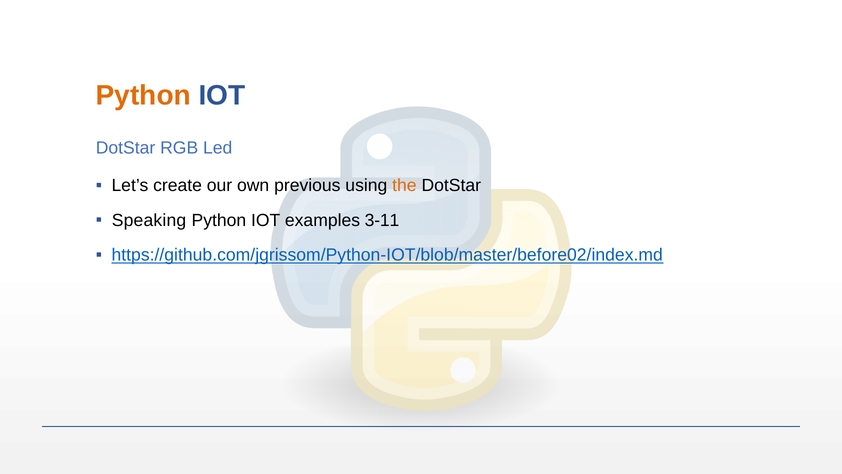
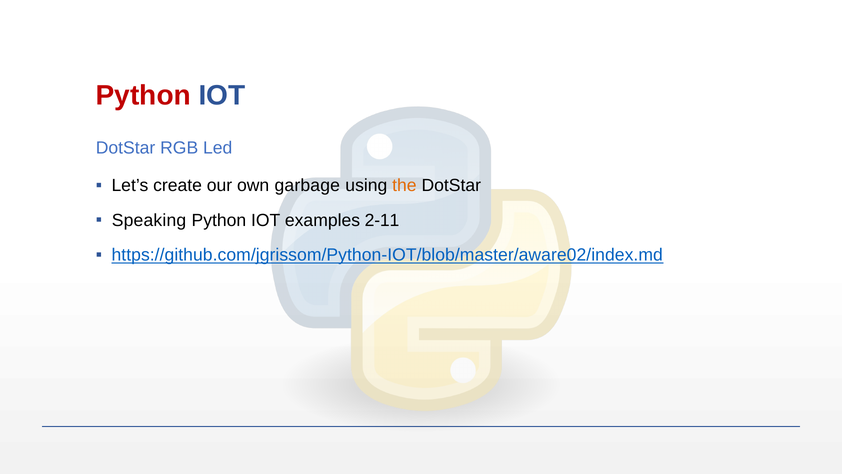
Python at (143, 95) colour: orange -> red
previous: previous -> garbage
3-11: 3-11 -> 2-11
https://github.com/jgrissom/Python-IOT/blob/master/before02/index.md: https://github.com/jgrissom/Python-IOT/blob/master/before02/index.md -> https://github.com/jgrissom/Python-IOT/blob/master/aware02/index.md
